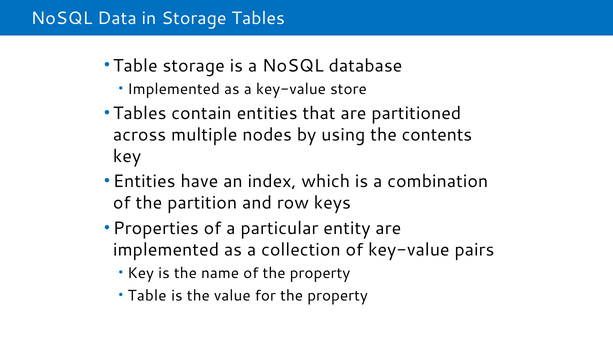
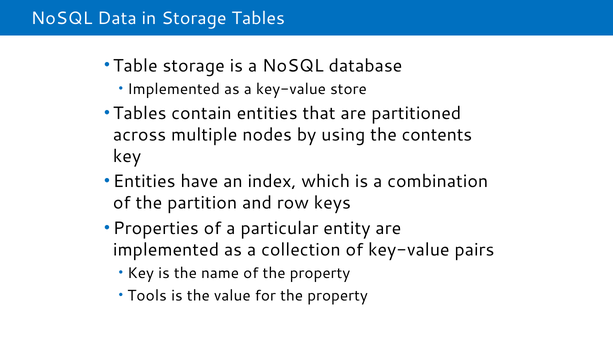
Table at (147, 295): Table -> Tools
